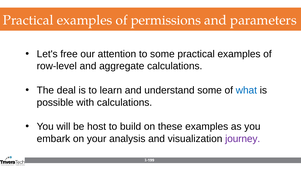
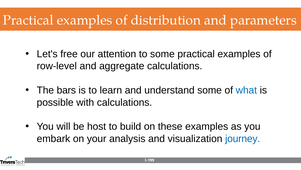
permissions: permissions -> distribution
deal: deal -> bars
journey colour: purple -> blue
